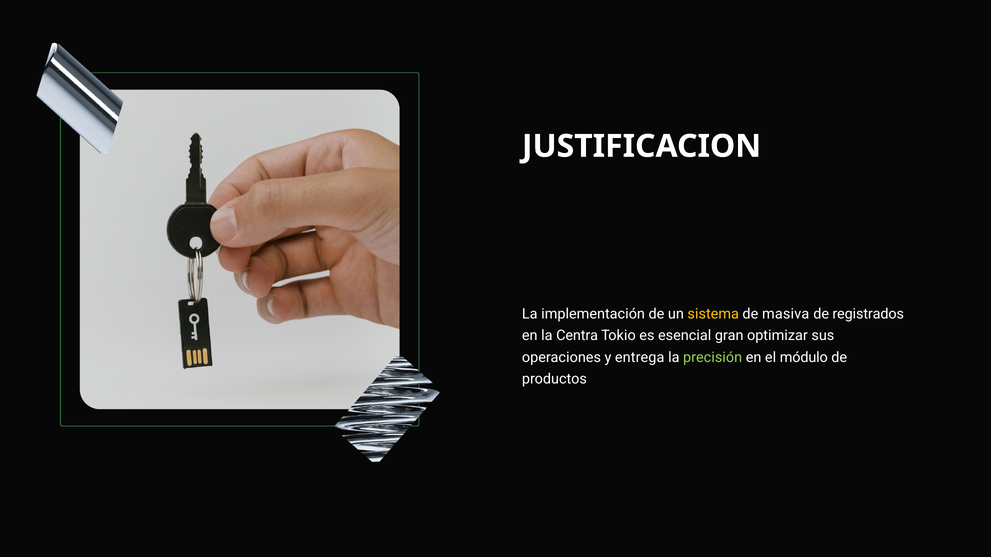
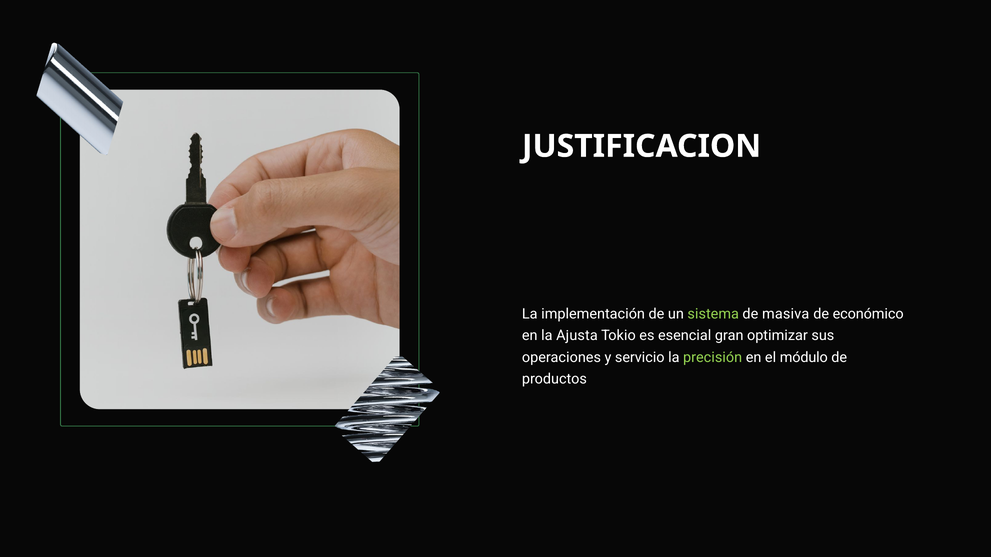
sistema colour: yellow -> light green
registrados: registrados -> económico
Centra: Centra -> Ajusta
entrega: entrega -> servicio
